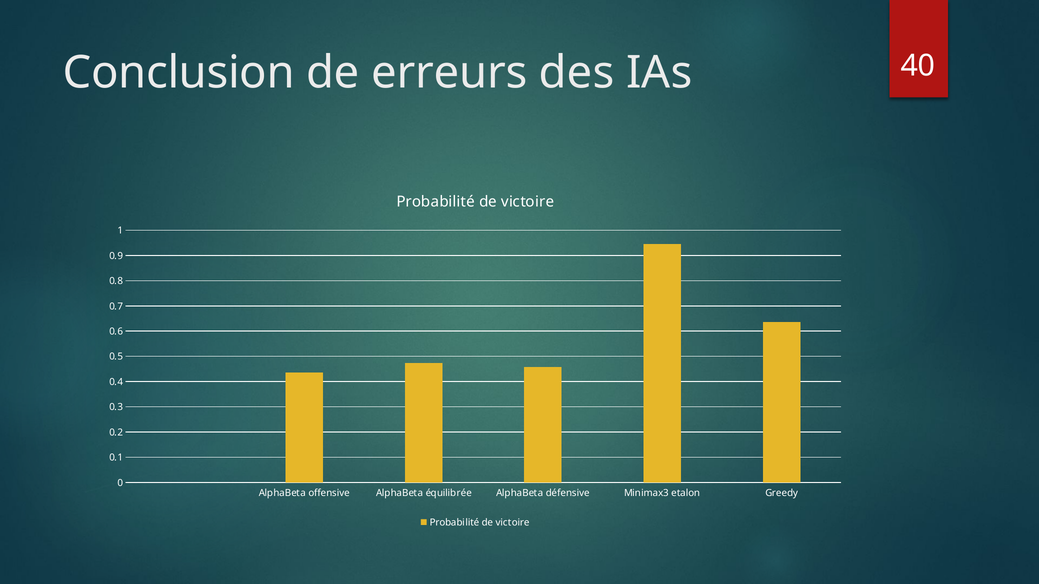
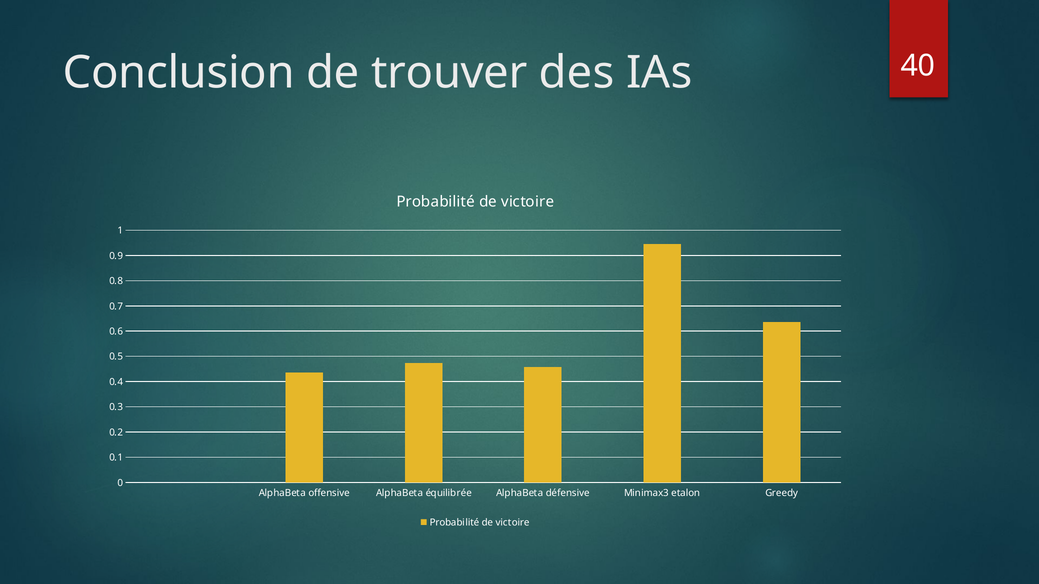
erreurs: erreurs -> trouver
